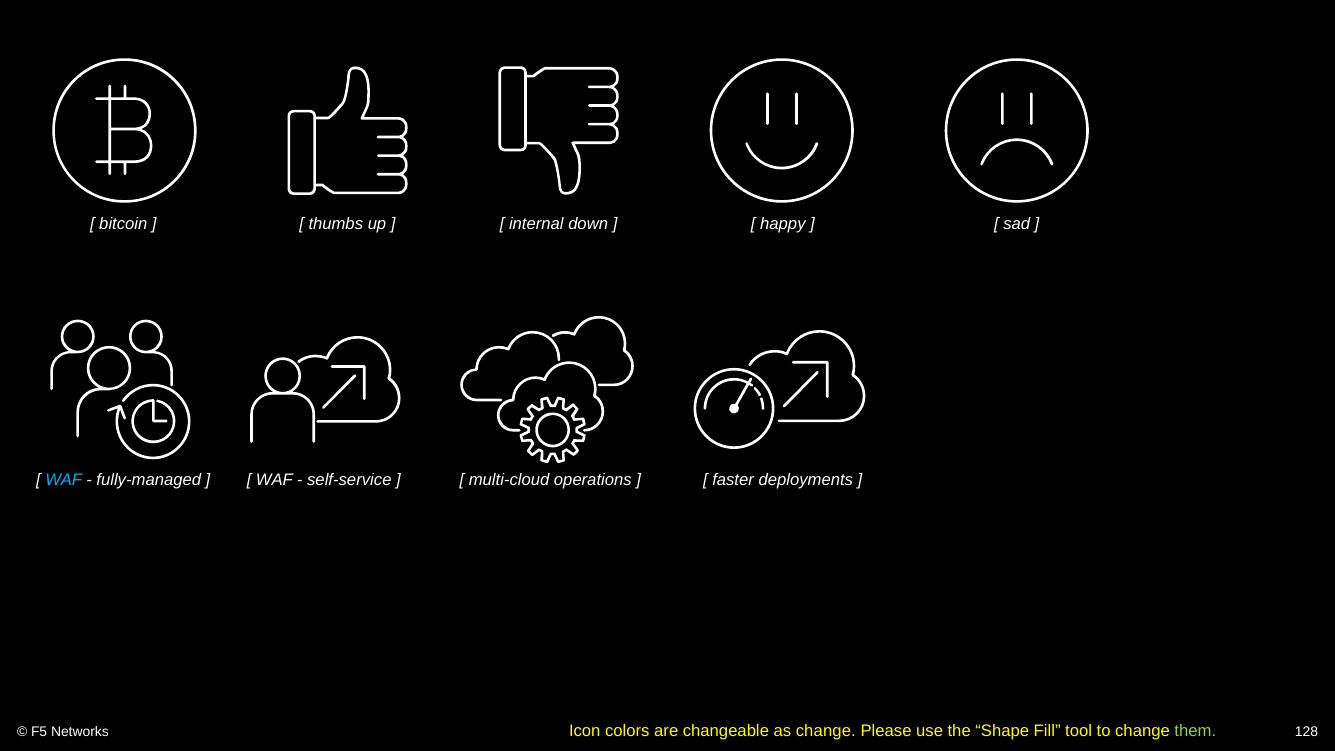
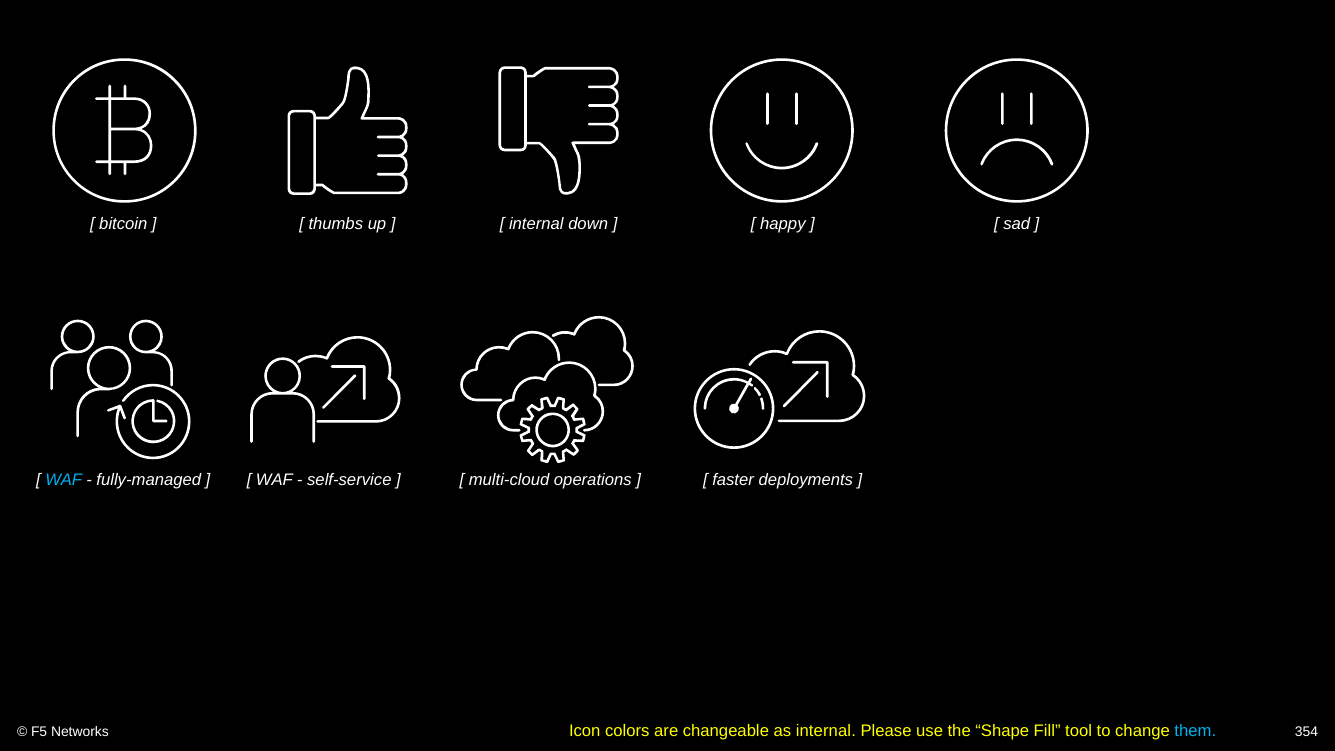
as change: change -> internal
them colour: light green -> light blue
128: 128 -> 354
